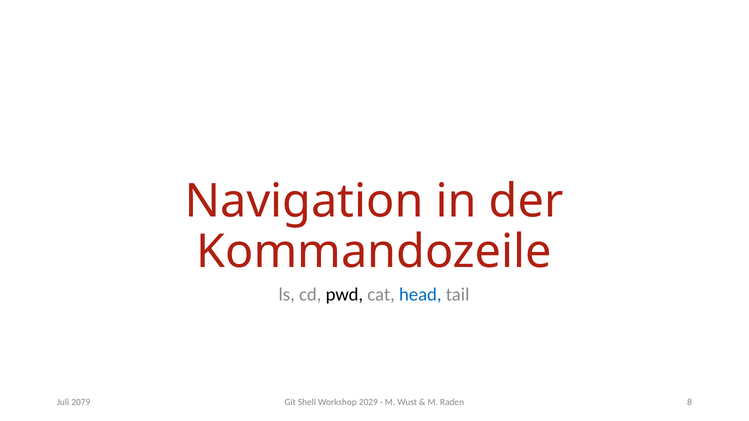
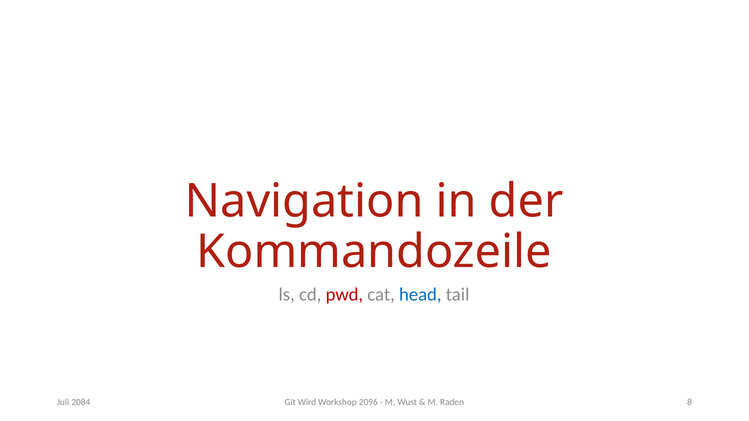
pwd colour: black -> red
Shell: Shell -> Wird
2029: 2029 -> 2096
2079: 2079 -> 2084
